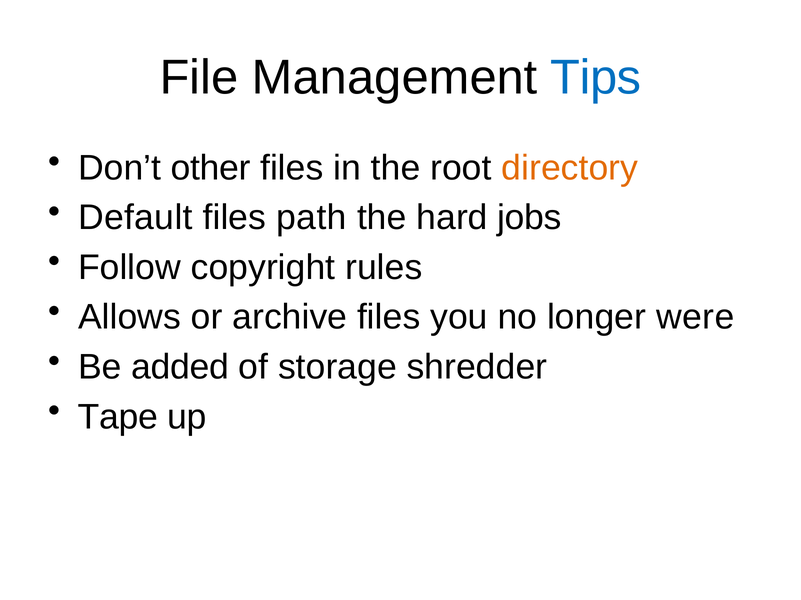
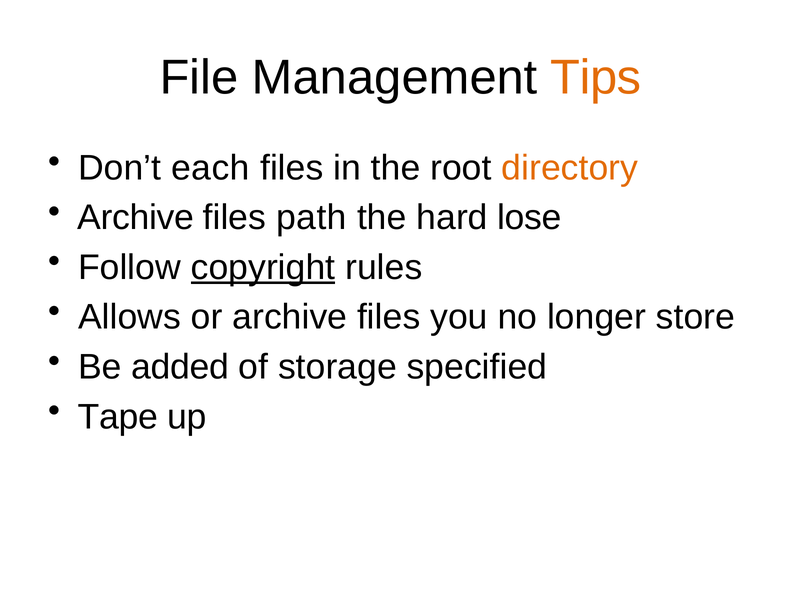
Tips colour: blue -> orange
other: other -> each
Default at (135, 218): Default -> Archive
jobs: jobs -> lose
copyright underline: none -> present
were: were -> store
shredder: shredder -> specified
